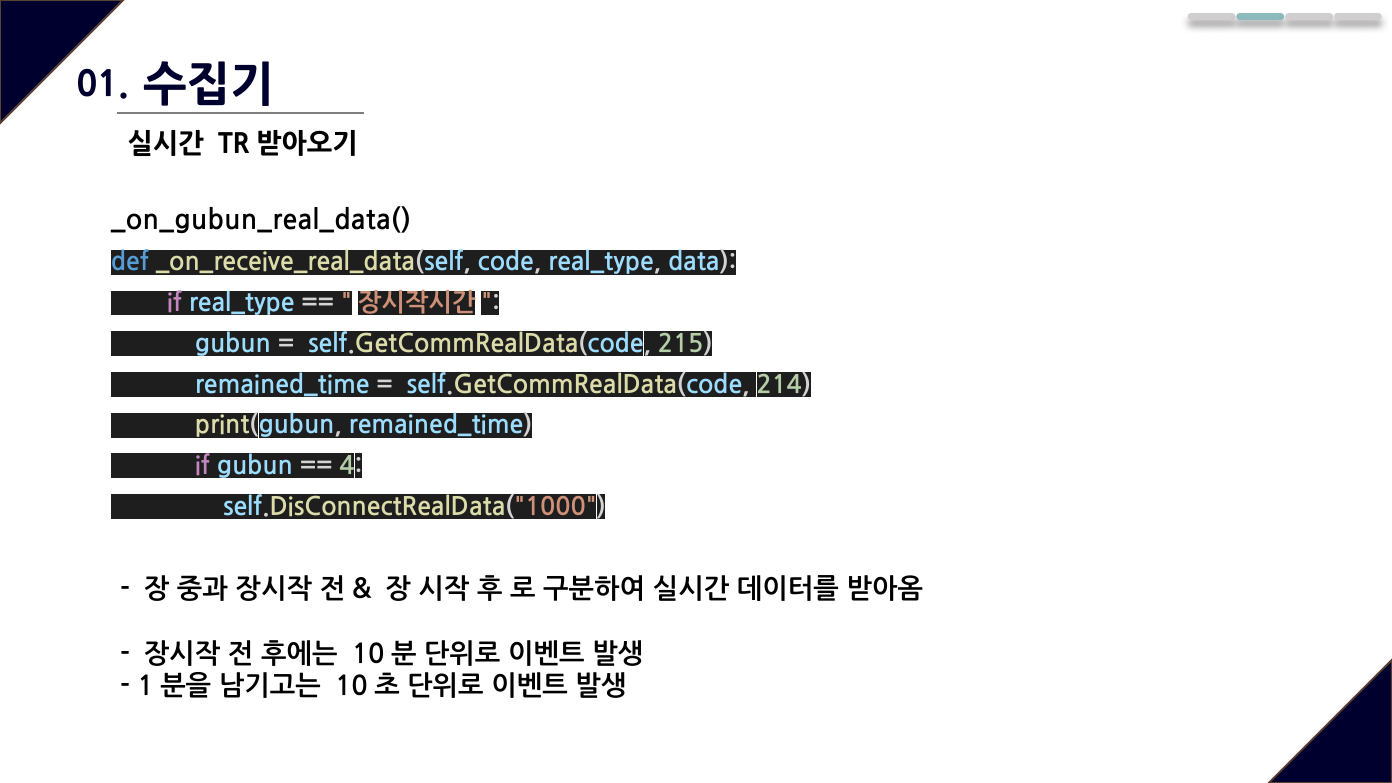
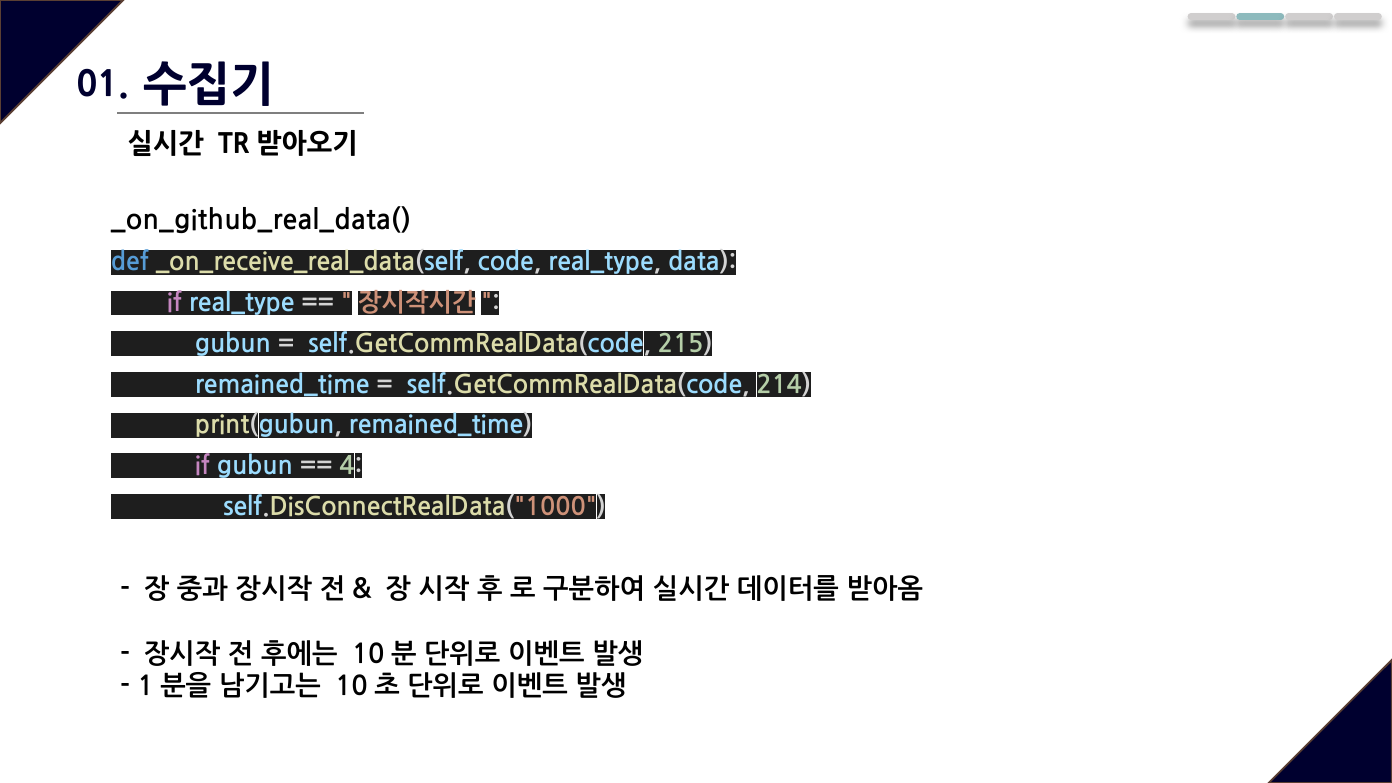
_on_gubun_real_data(: _on_gubun_real_data( -> _on_github_real_data(
